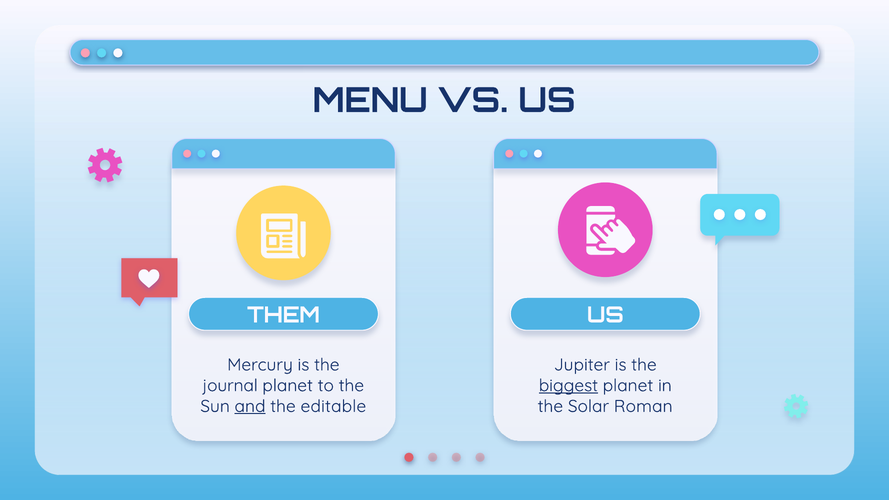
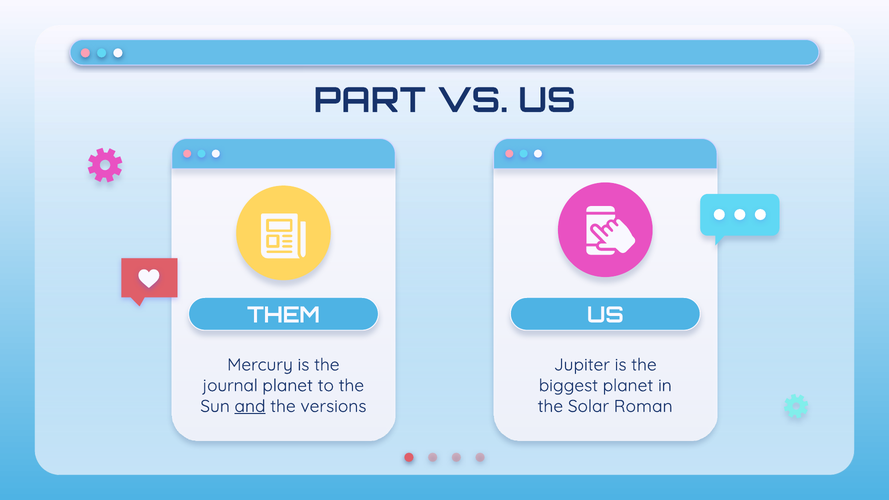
MENU: MENU -> PART
biggest underline: present -> none
editable: editable -> versions
